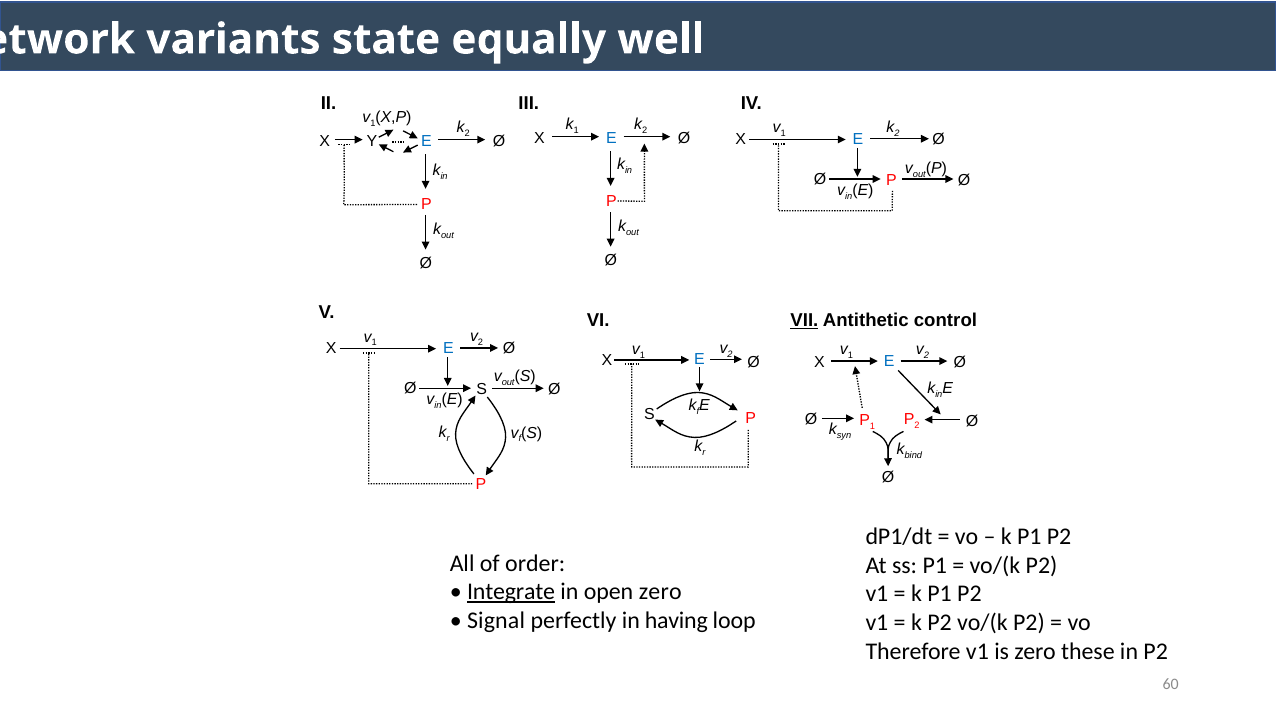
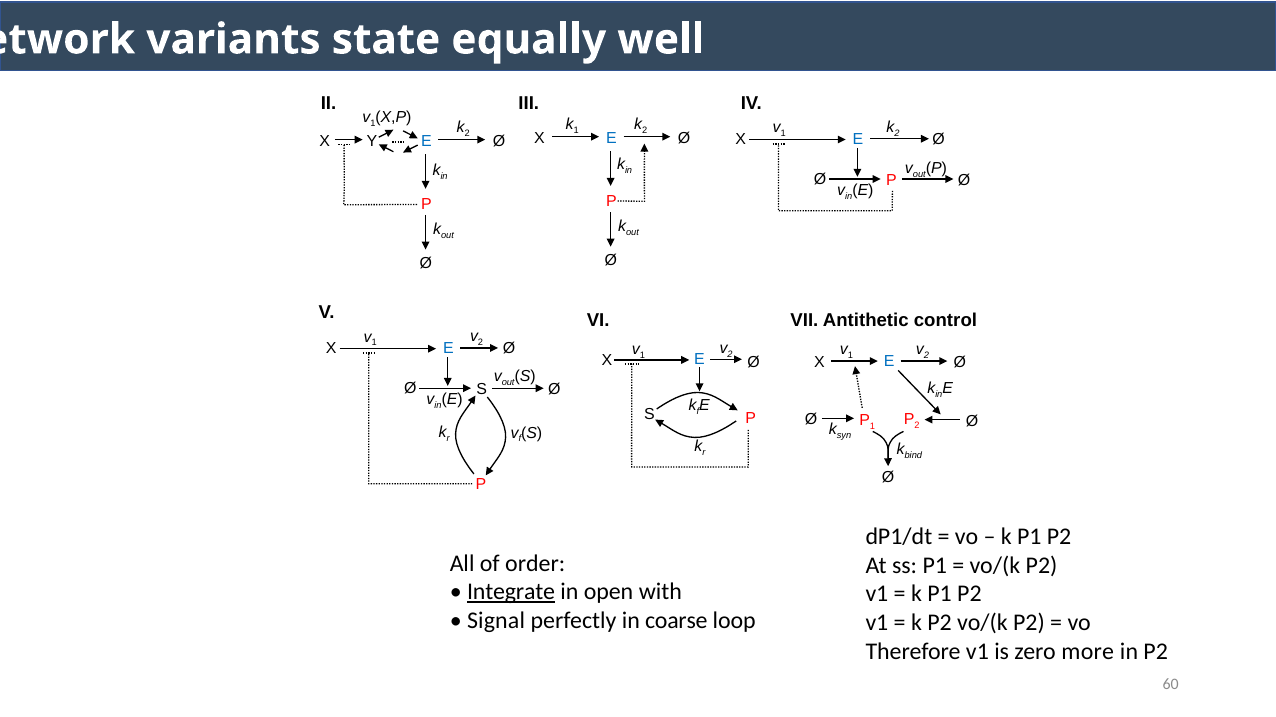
VII underline: present -> none
open zero: zero -> with
having: having -> coarse
these: these -> more
